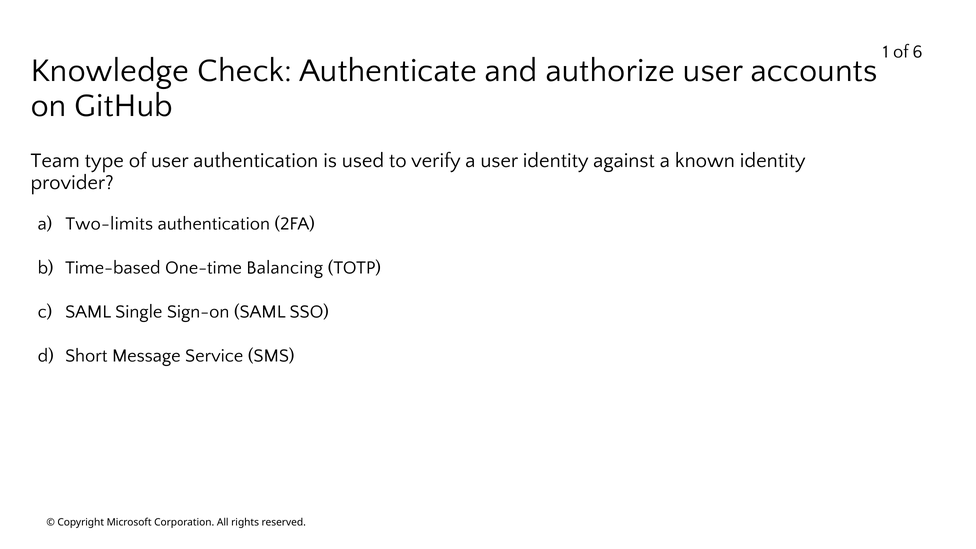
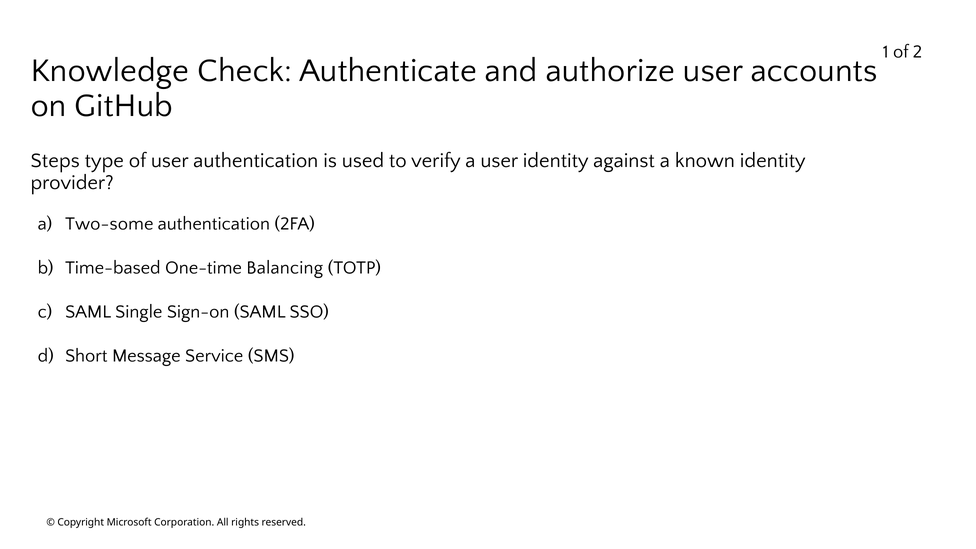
6: 6 -> 2
Team: Team -> Steps
Two-limits: Two-limits -> Two-some
